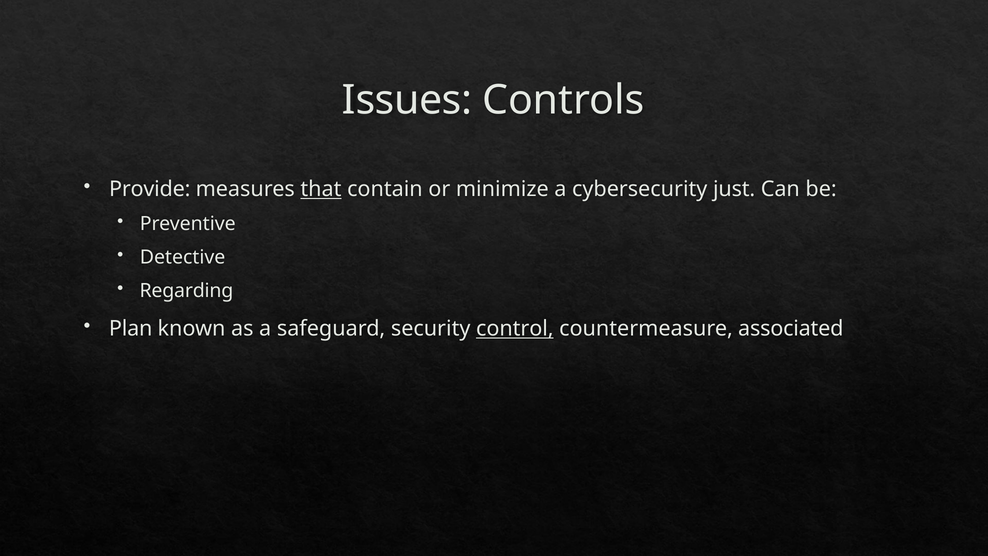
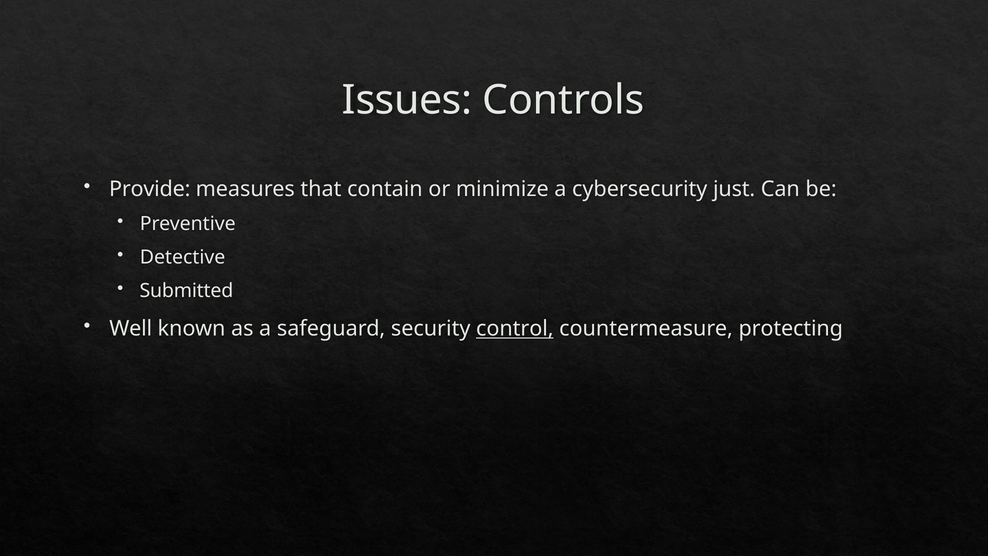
that underline: present -> none
Regarding: Regarding -> Submitted
Plan: Plan -> Well
associated: associated -> protecting
